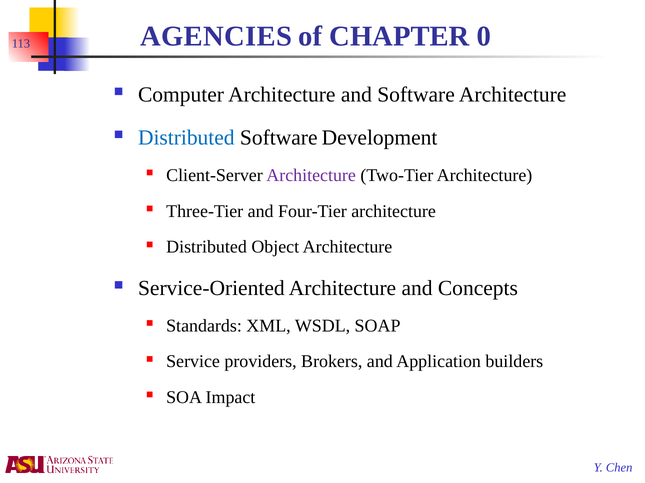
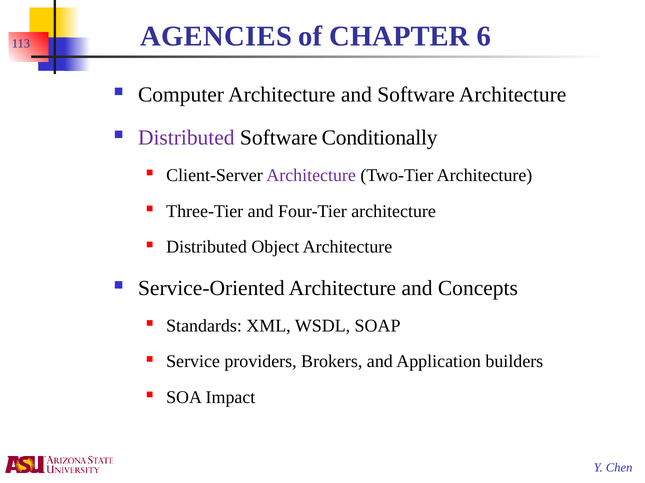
0: 0 -> 6
Distributed at (186, 138) colour: blue -> purple
Development: Development -> Conditionally
